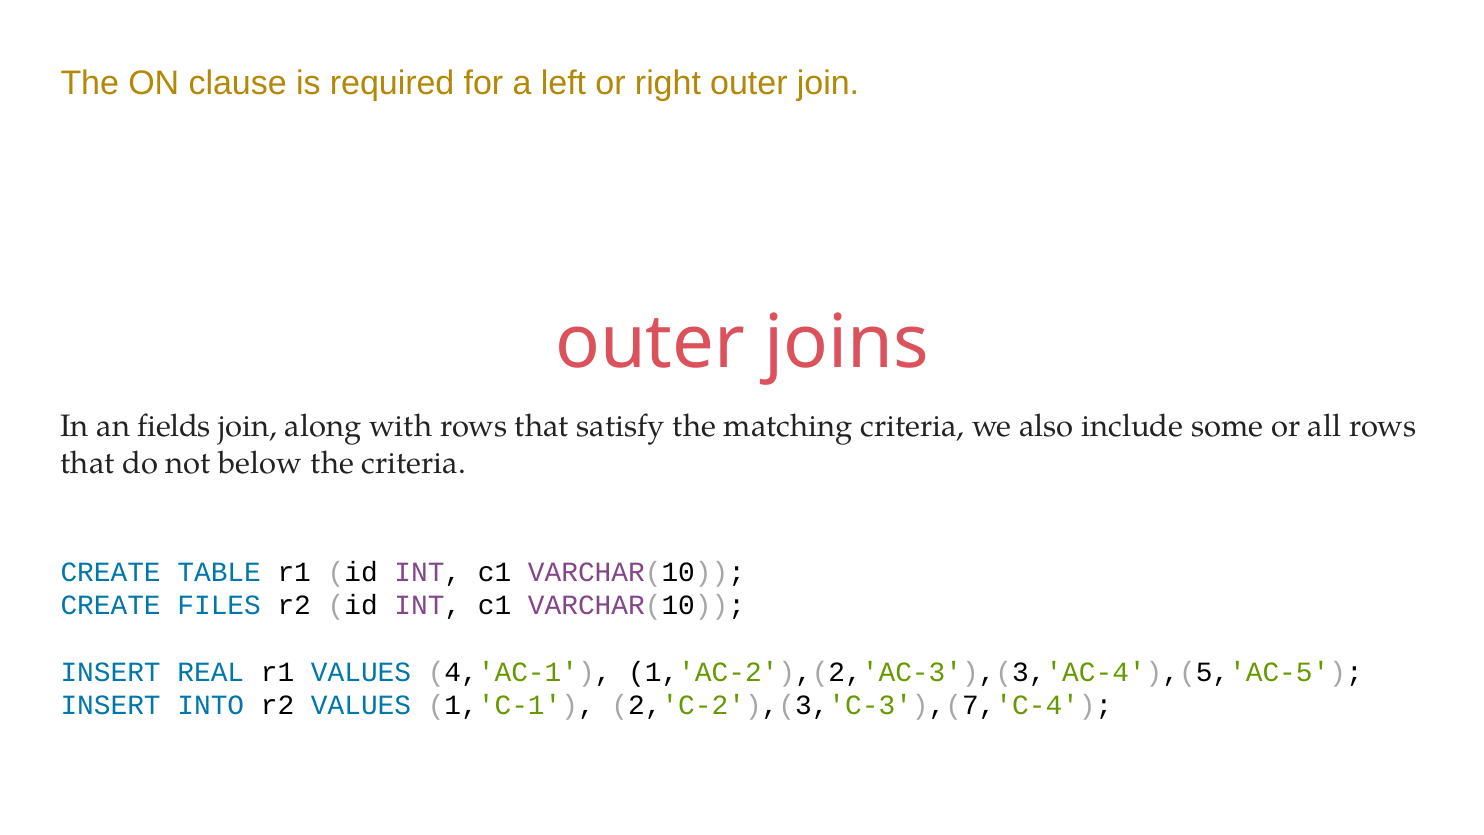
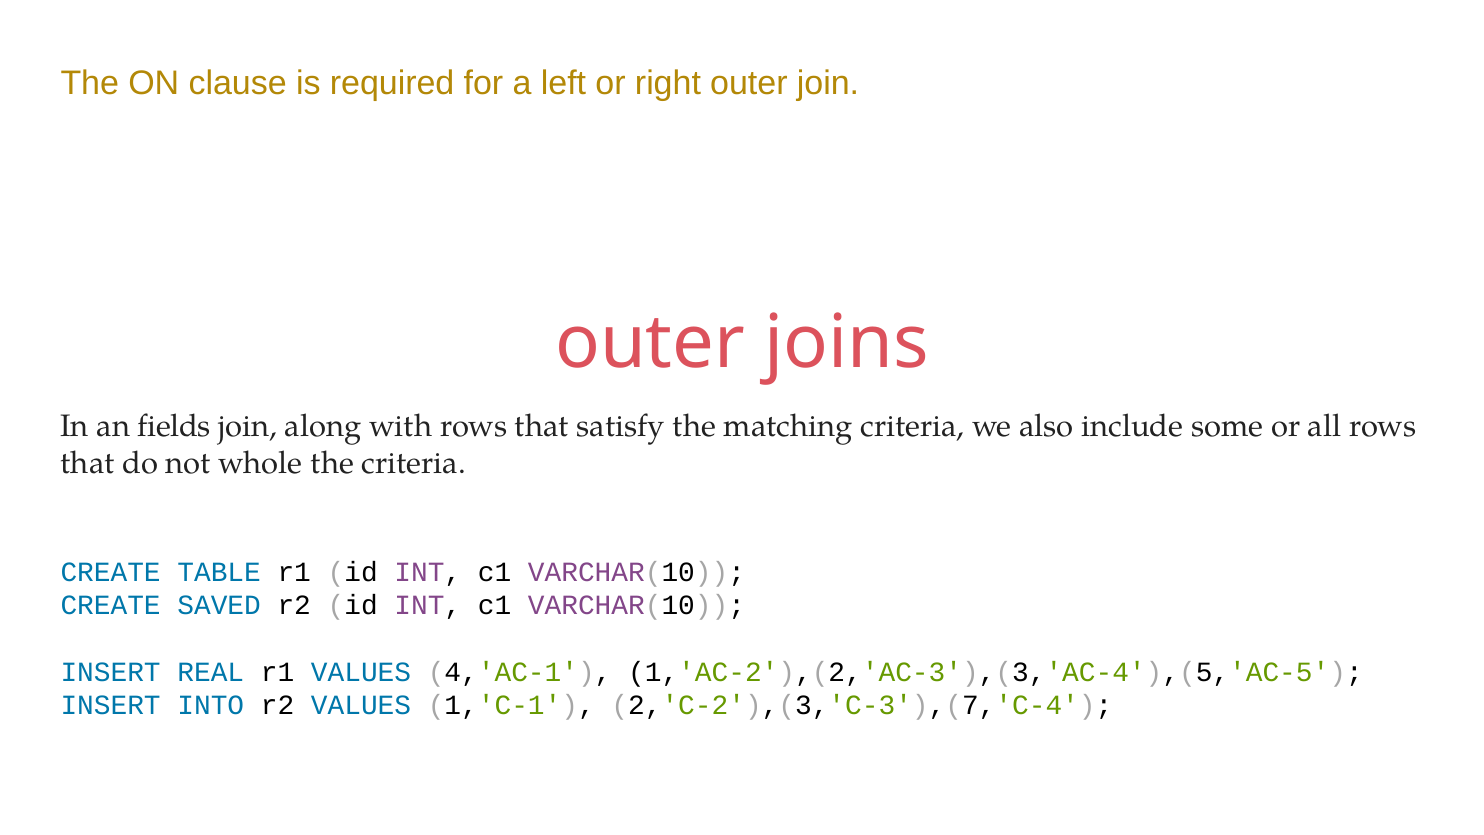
below: below -> whole
FILES: FILES -> SAVED
